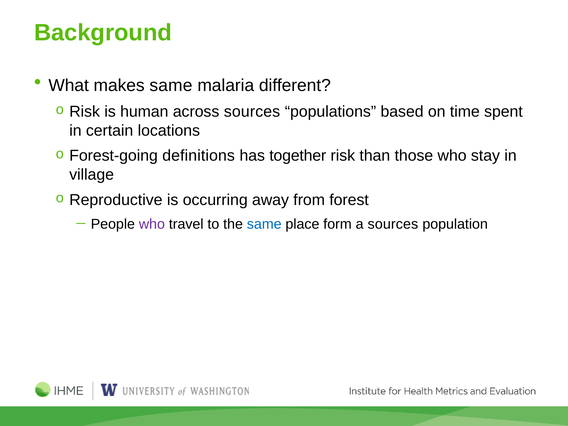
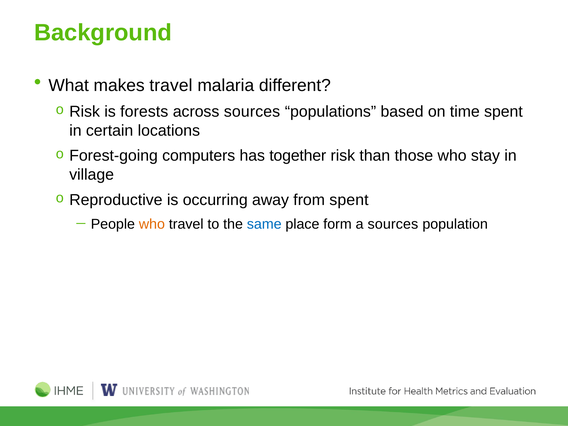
makes same: same -> travel
human: human -> forests
definitions: definitions -> computers
from forest: forest -> spent
who at (152, 224) colour: purple -> orange
